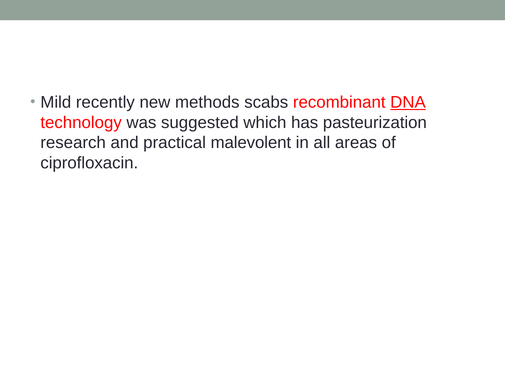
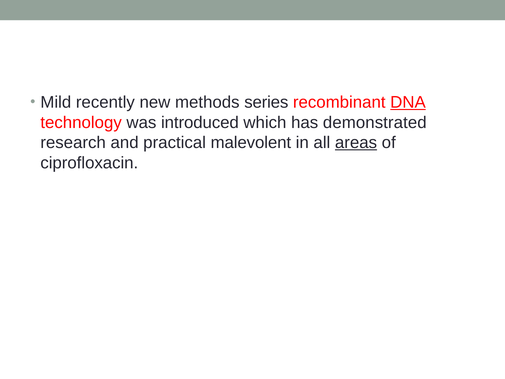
scabs: scabs -> series
suggested: suggested -> introduced
pasteurization: pasteurization -> demonstrated
areas underline: none -> present
